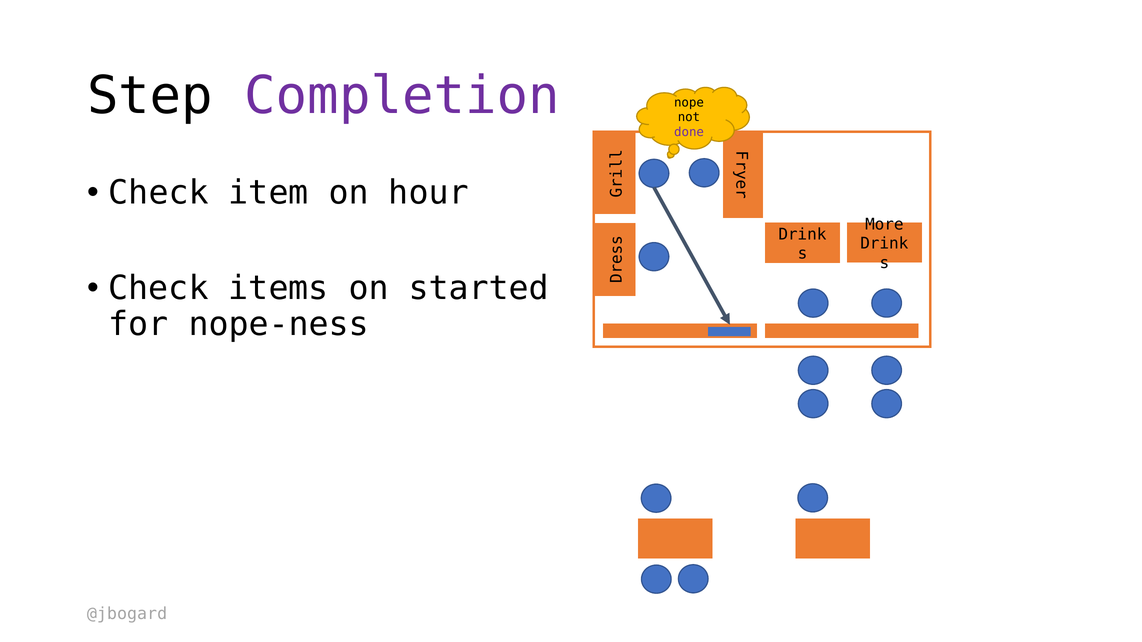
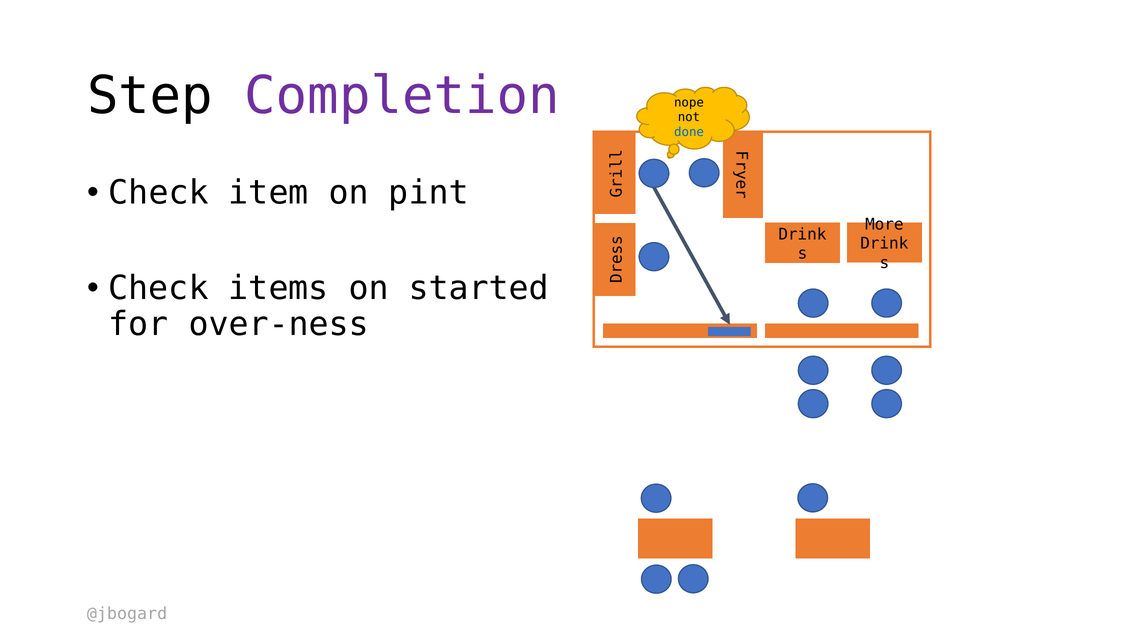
done colour: purple -> blue
hour: hour -> pint
nope-ness: nope-ness -> over-ness
